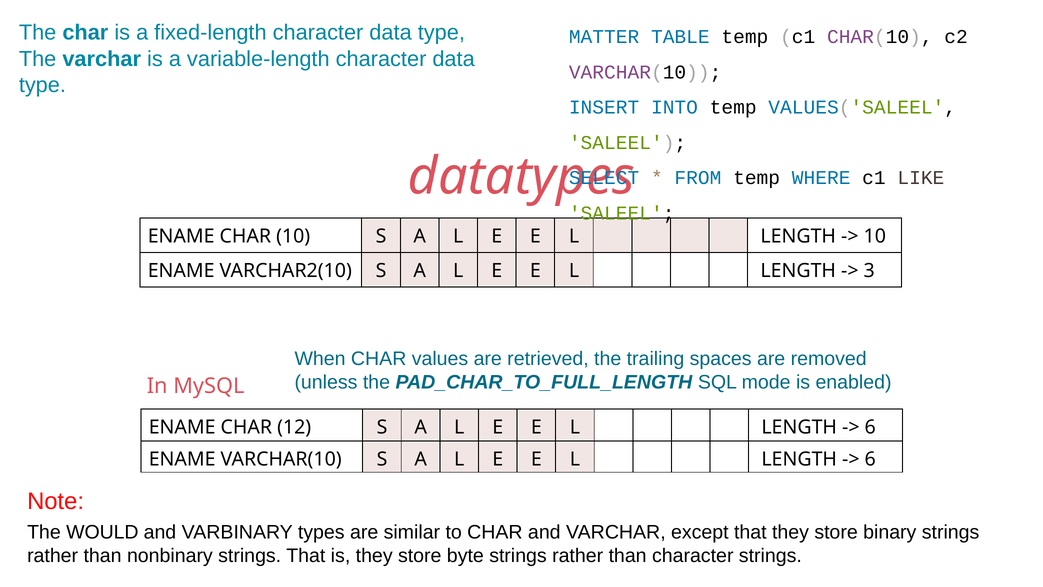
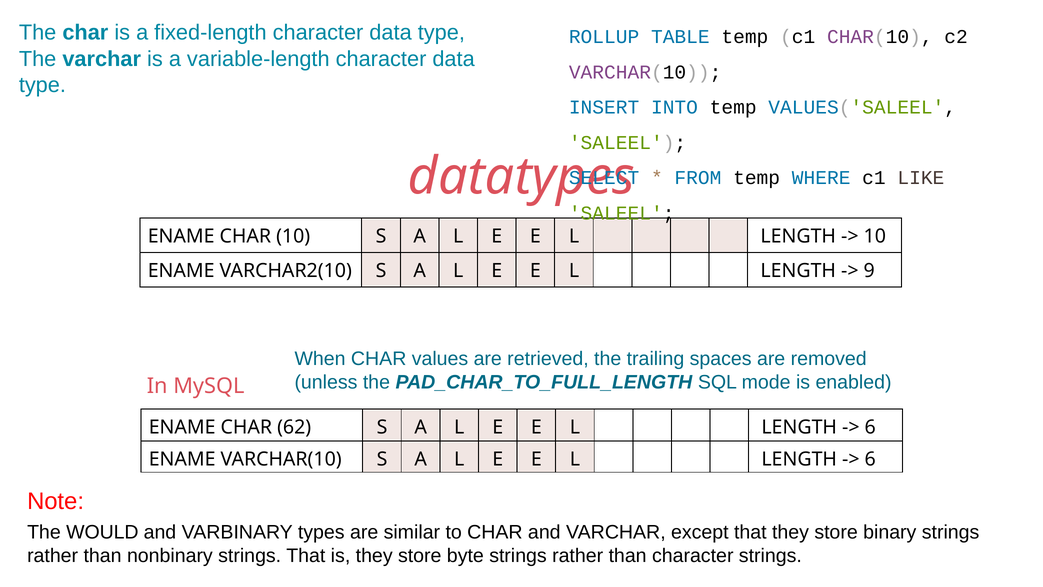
MATTER: MATTER -> ROLLUP
3: 3 -> 9
12: 12 -> 62
